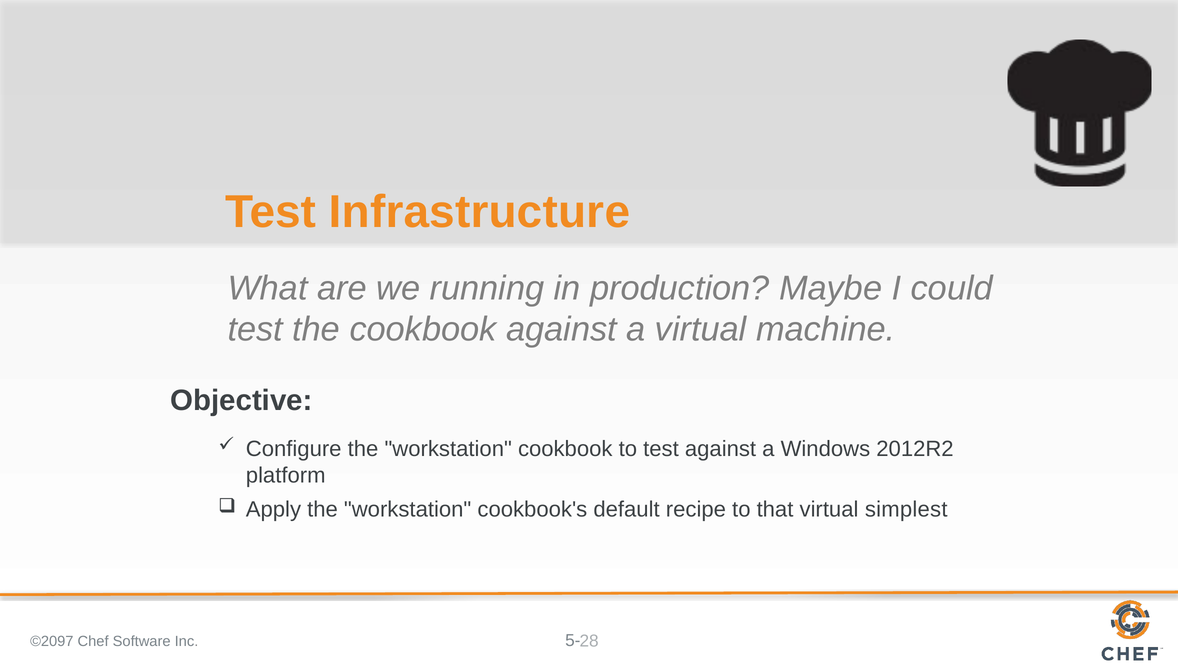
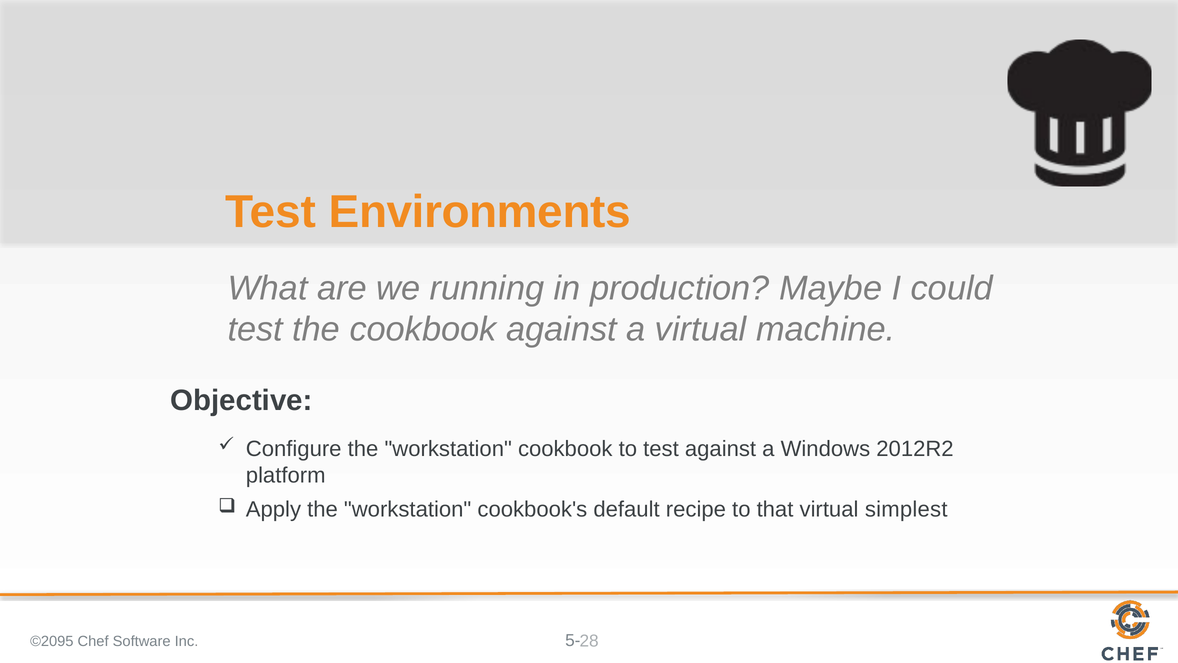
Infrastructure: Infrastructure -> Environments
©2097: ©2097 -> ©2095
